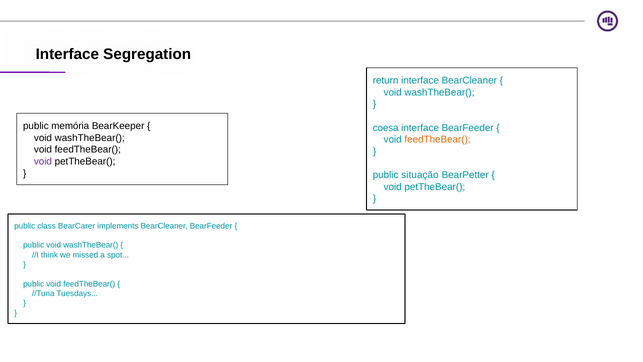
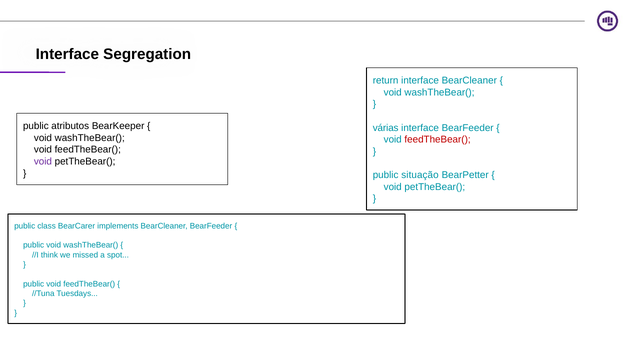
memória: memória -> atributos
coesa: coesa -> várias
feedTheBear( at (438, 140) colour: orange -> red
